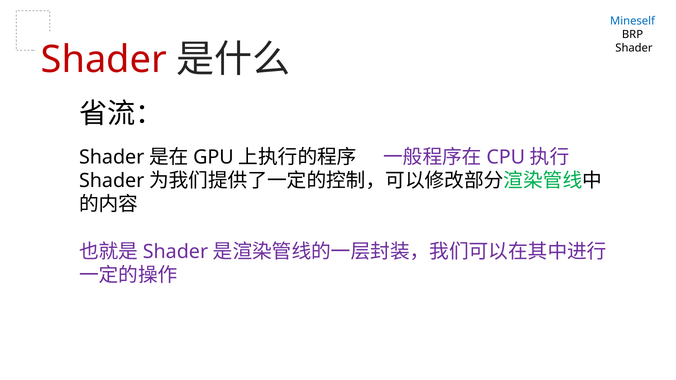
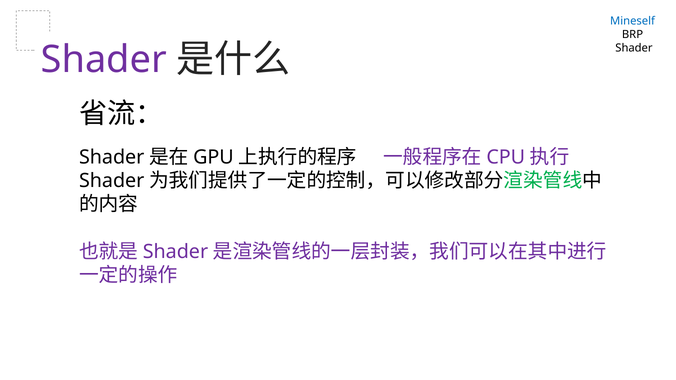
Shader at (104, 60) colour: red -> purple
